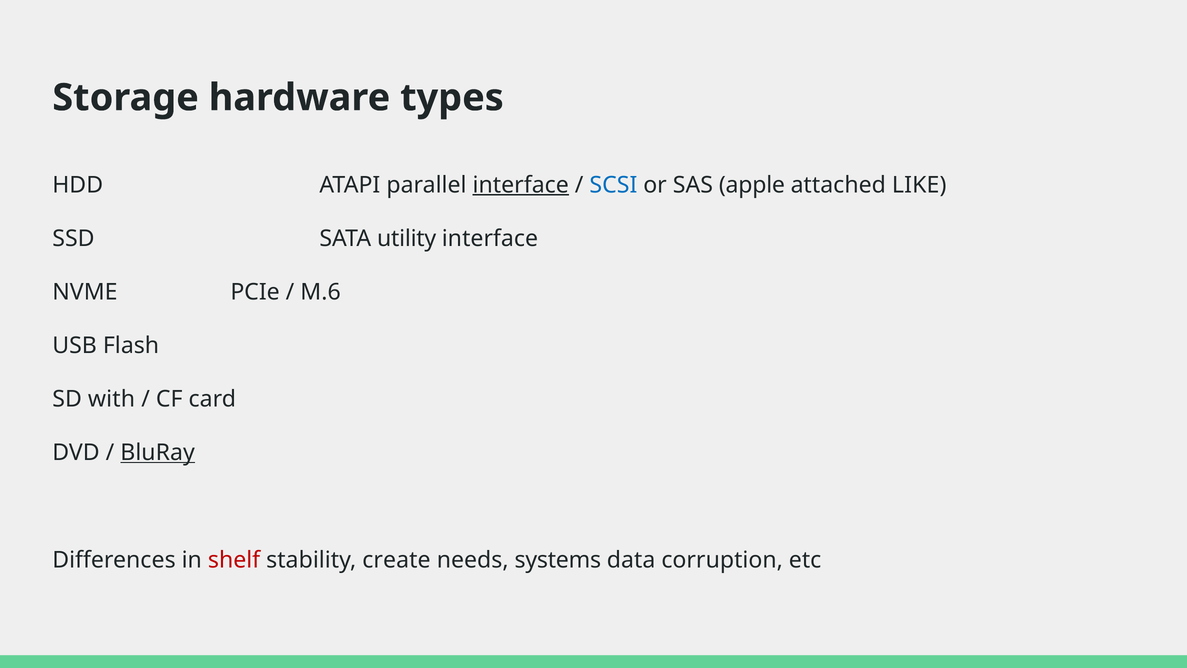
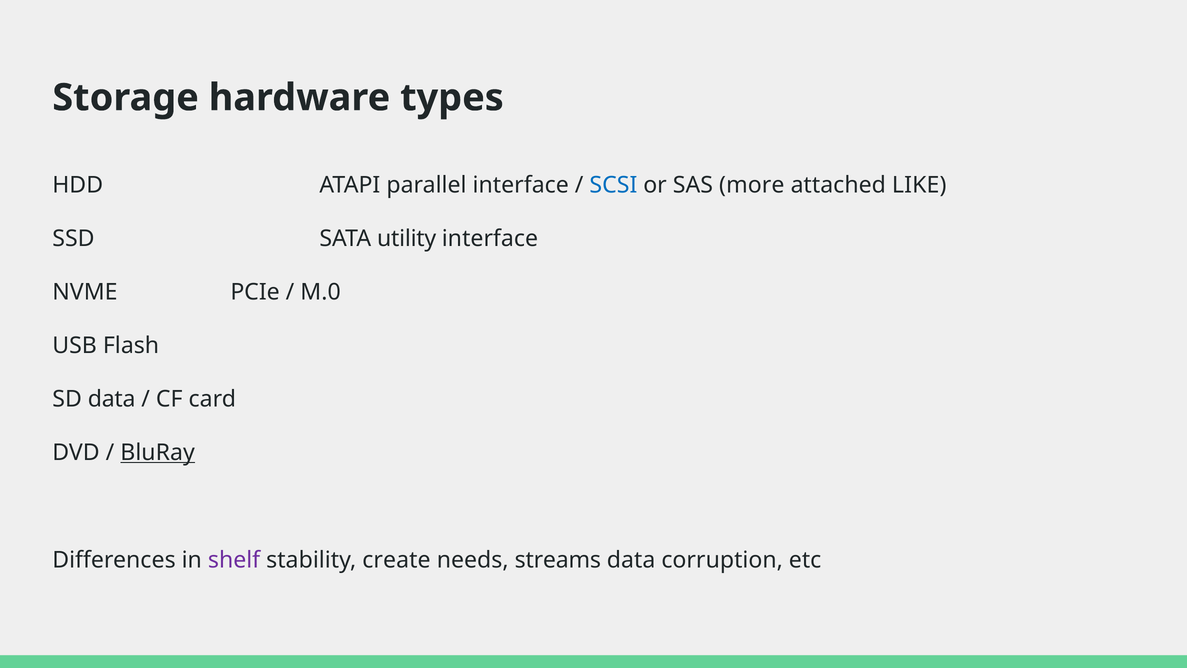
interface at (521, 185) underline: present -> none
apple: apple -> more
M.6: M.6 -> M.0
SD with: with -> data
shelf colour: red -> purple
systems: systems -> streams
